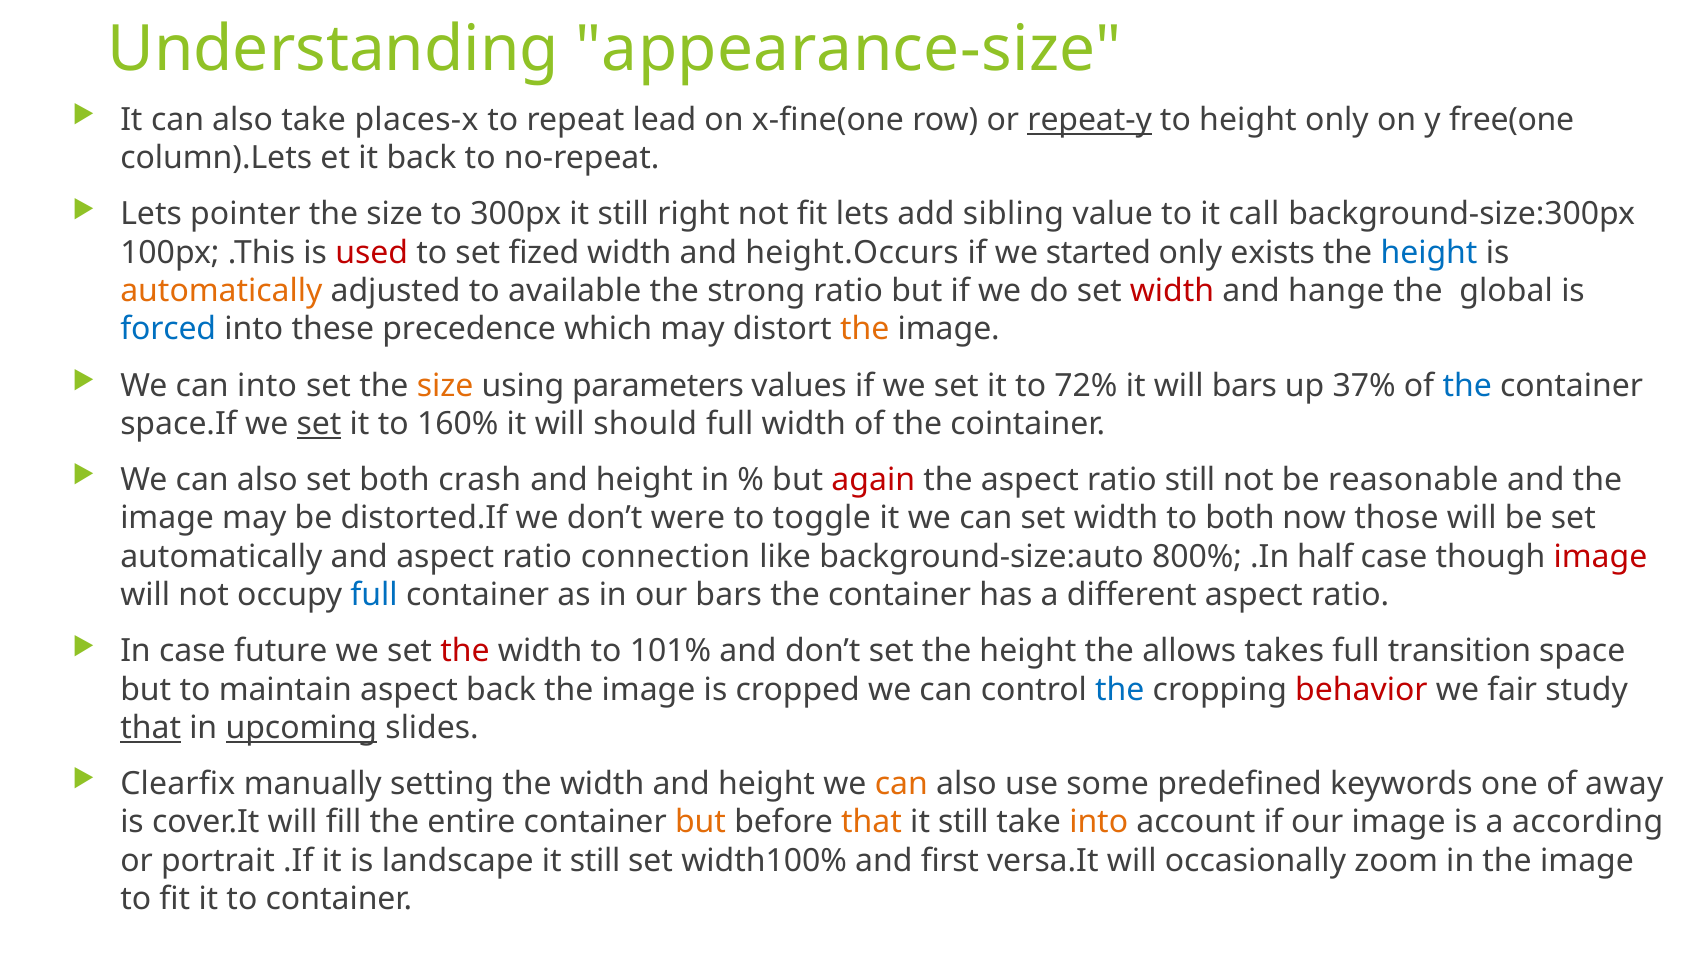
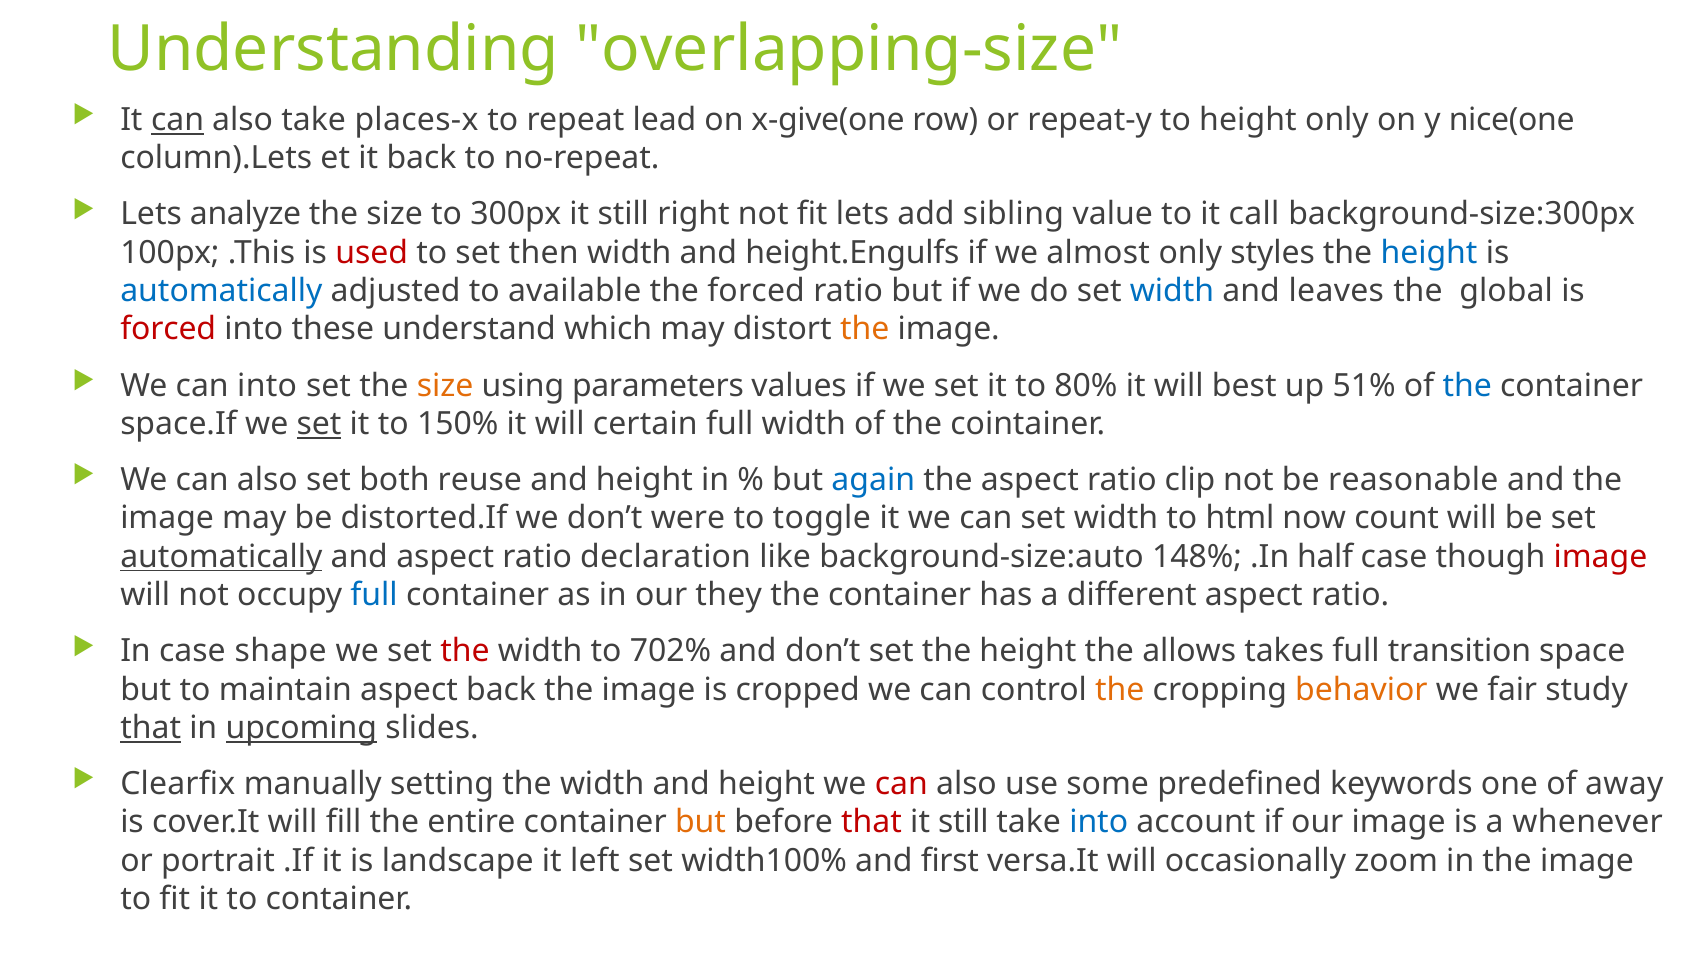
appearance-size: appearance-size -> overlapping-size
can at (178, 120) underline: none -> present
x-fine(one: x-fine(one -> x-give(one
repeat-y underline: present -> none
free(one: free(one -> nice(one
pointer: pointer -> analyze
fized: fized -> then
height.Occurs: height.Occurs -> height.Engulfs
started: started -> almost
exists: exists -> styles
automatically at (221, 291) colour: orange -> blue
the strong: strong -> forced
width at (1172, 291) colour: red -> blue
hange: hange -> leaves
forced at (168, 329) colour: blue -> red
precedence: precedence -> understand
72%: 72% -> 80%
will bars: bars -> best
37%: 37% -> 51%
160%: 160% -> 150%
should: should -> certain
crash: crash -> reuse
again colour: red -> blue
ratio still: still -> clip
to both: both -> html
those: those -> count
automatically at (221, 557) underline: none -> present
connection: connection -> declaration
800%: 800% -> 148%
our bars: bars -> they
future: future -> shape
101%: 101% -> 702%
the at (1120, 690) colour: blue -> orange
behavior colour: red -> orange
can at (901, 784) colour: orange -> red
that at (872, 822) colour: orange -> red
into at (1099, 822) colour: orange -> blue
according: according -> whenever
landscape it still: still -> left
